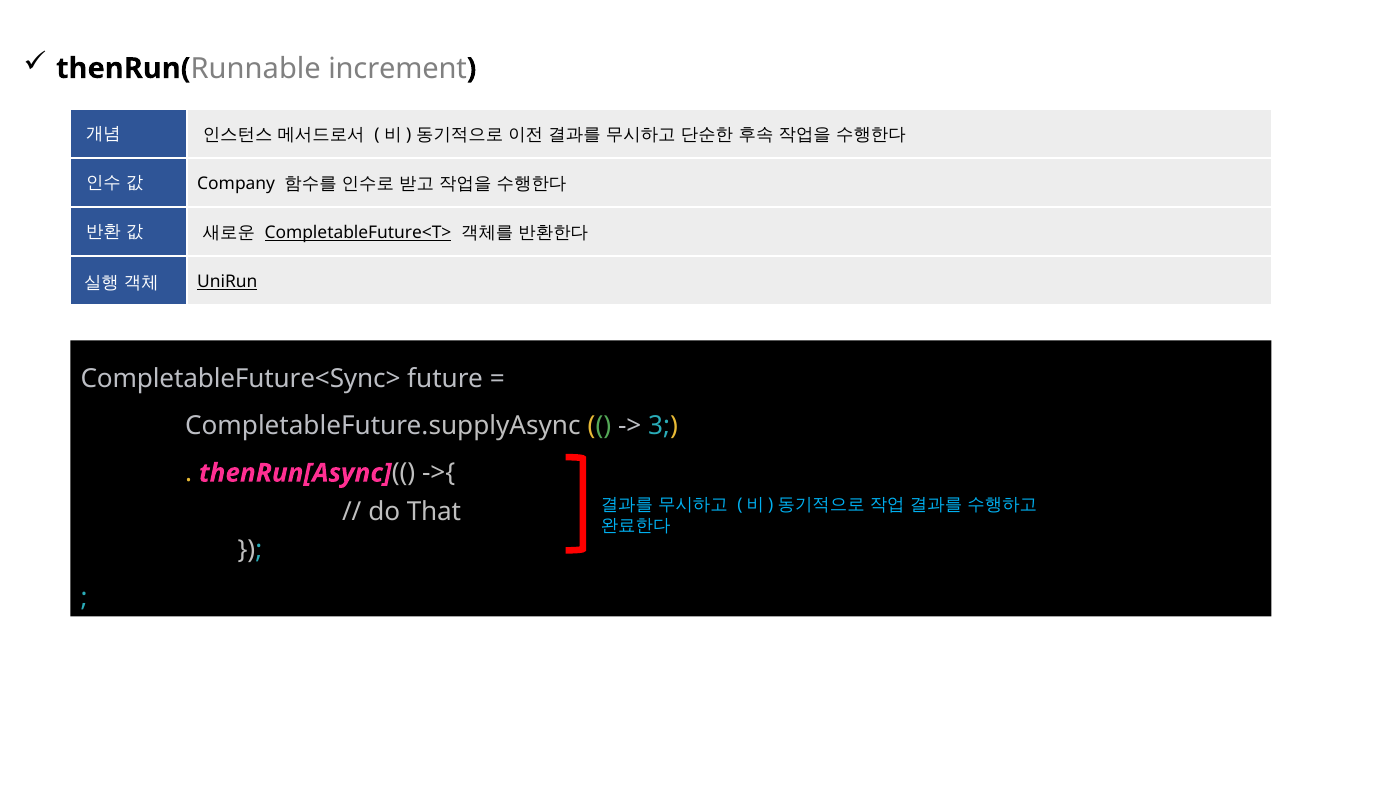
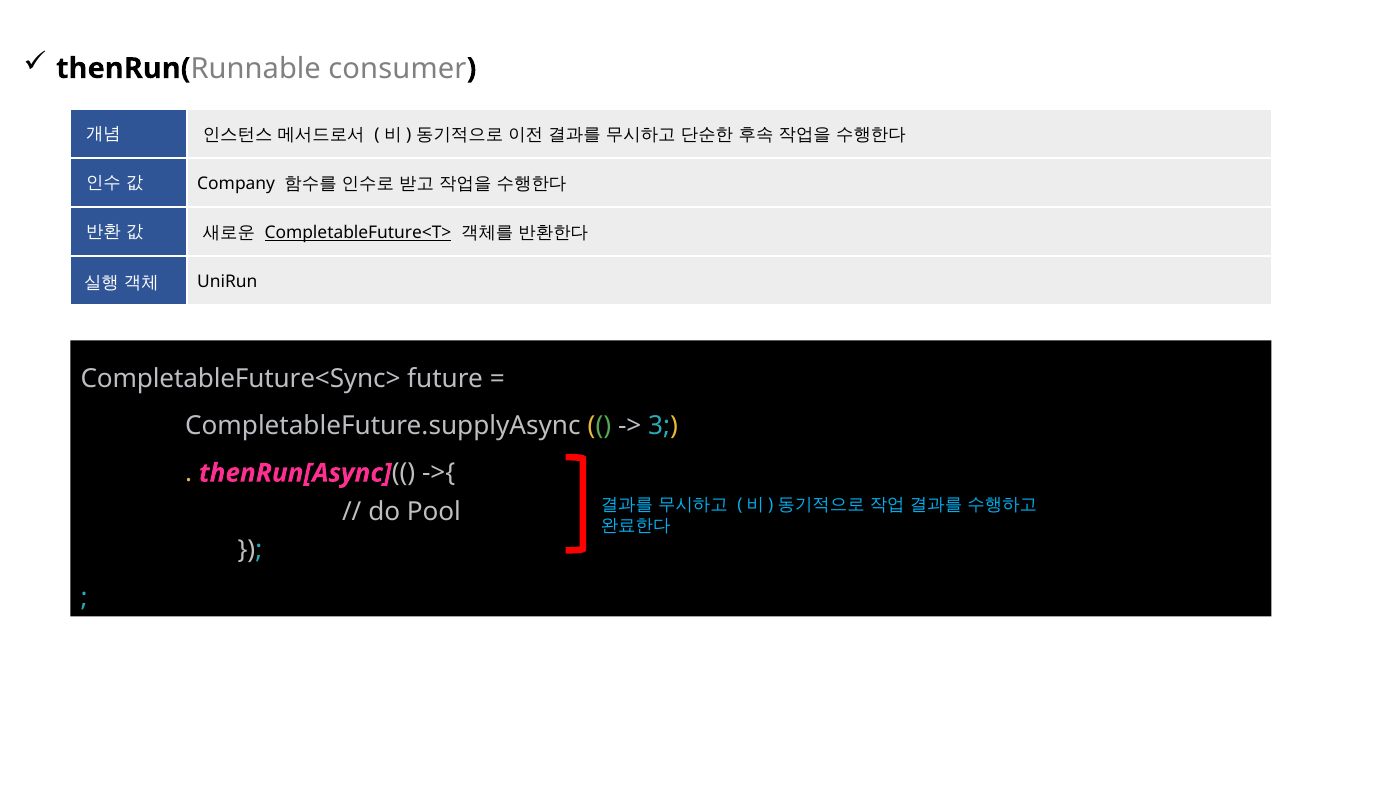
increment: increment -> consumer
UniRun underline: present -> none
That: That -> Pool
